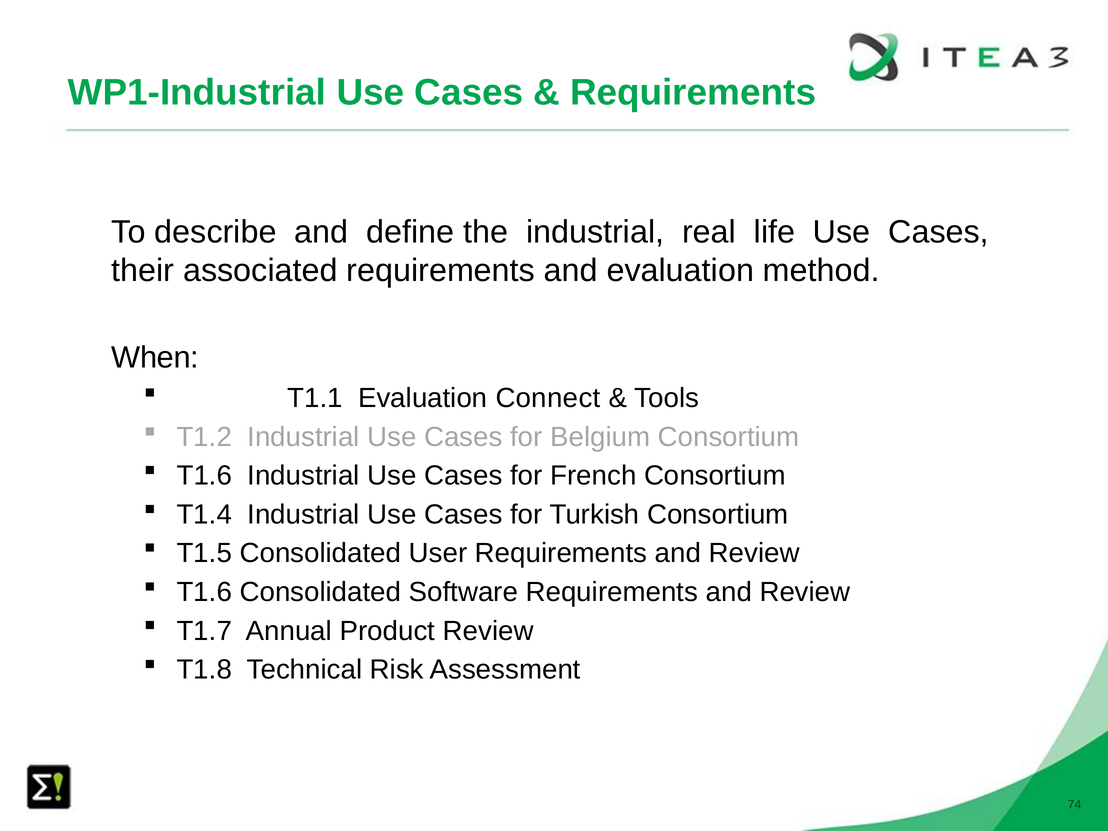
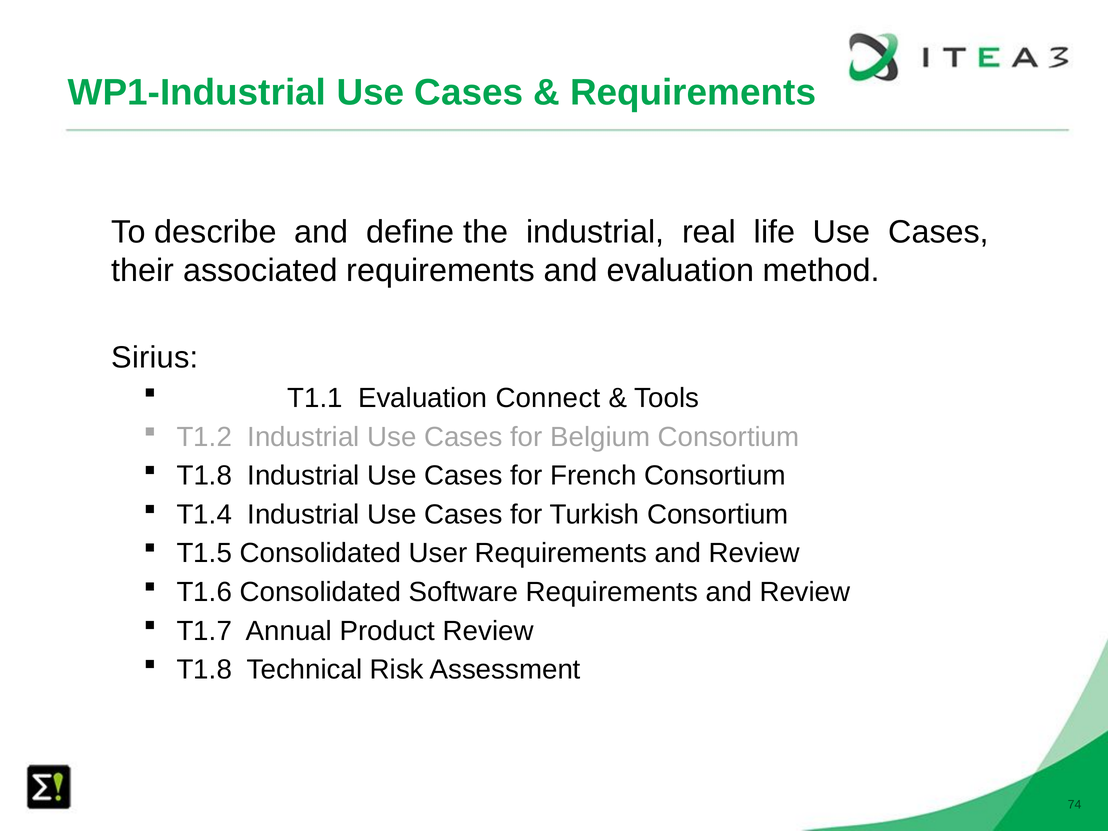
When: When -> Sirius
T1.6 at (204, 476): T1.6 -> T1.8
